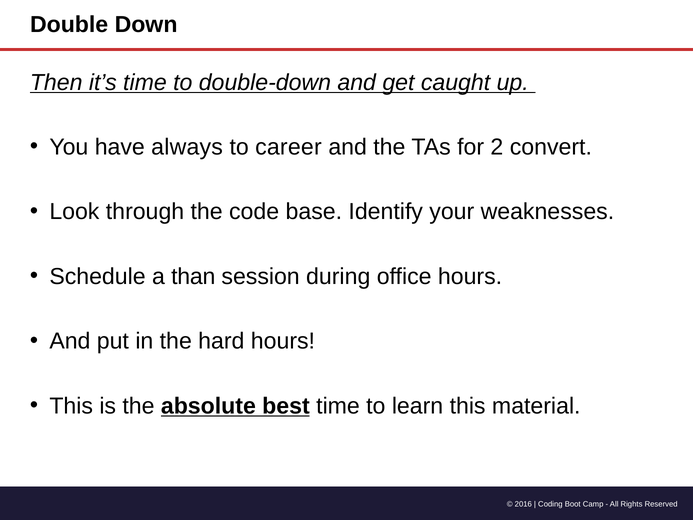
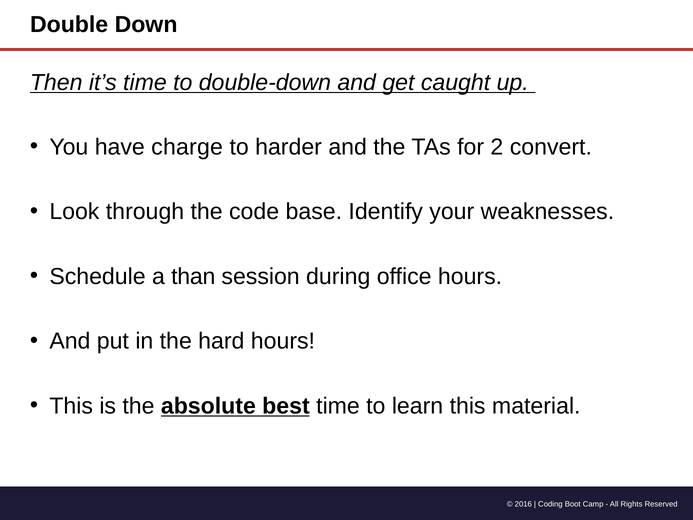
always: always -> charge
career: career -> harder
